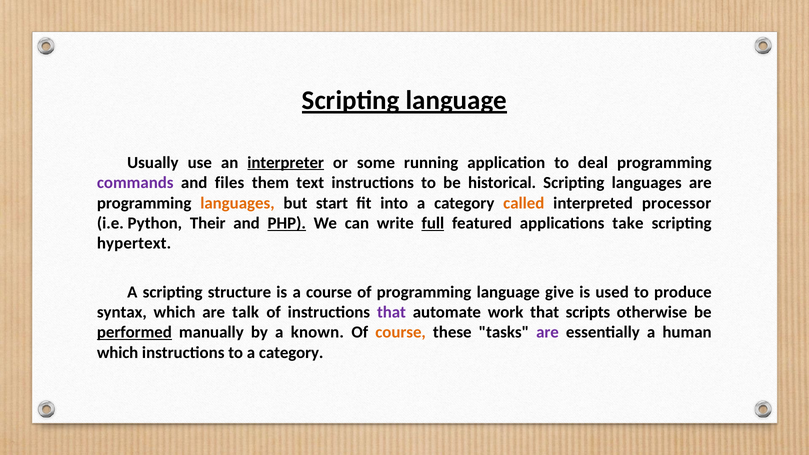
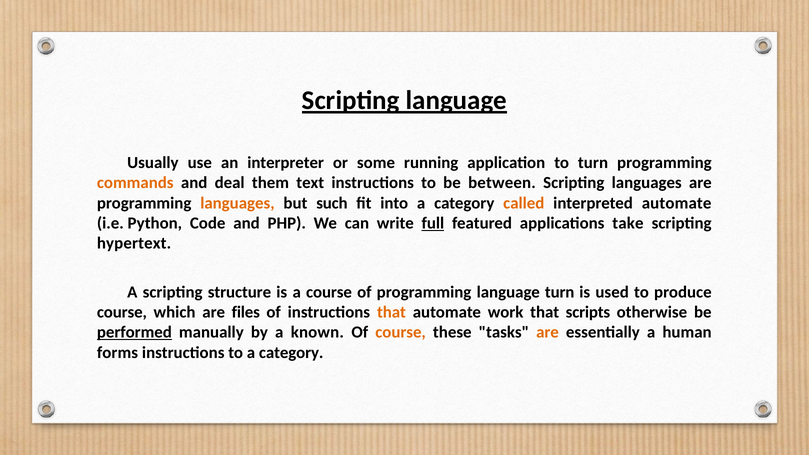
interpreter underline: present -> none
to deal: deal -> turn
commands colour: purple -> orange
files: files -> deal
historical: historical -> between
start: start -> such
interpreted processor: processor -> automate
Their: Their -> Code
PHP underline: present -> none
language give: give -> turn
syntax at (122, 312): syntax -> course
talk: talk -> files
that at (391, 312) colour: purple -> orange
are at (548, 332) colour: purple -> orange
which at (118, 353): which -> forms
